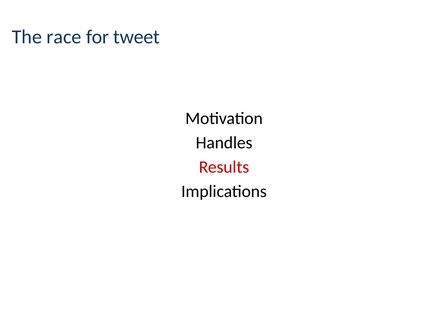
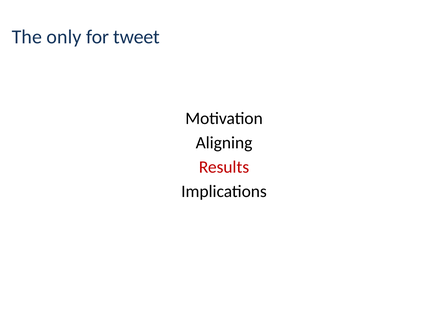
race: race -> only
Handles: Handles -> Aligning
